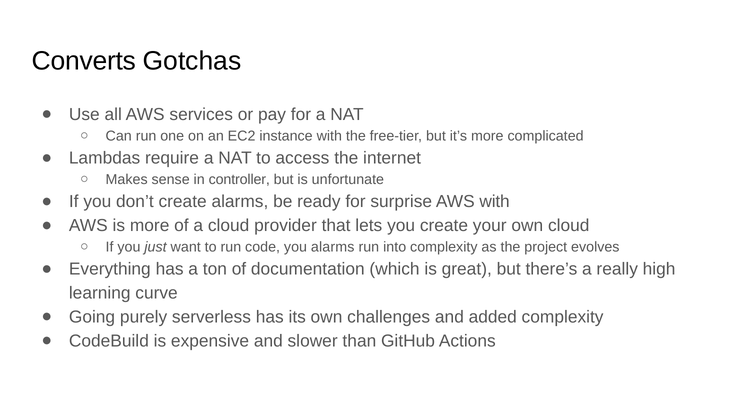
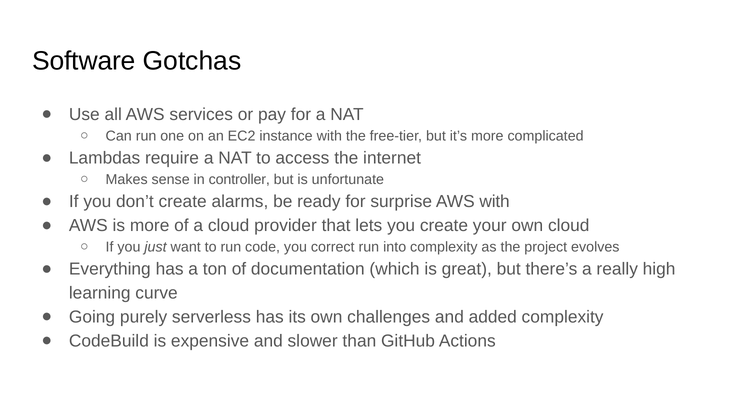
Converts: Converts -> Software
you alarms: alarms -> correct
